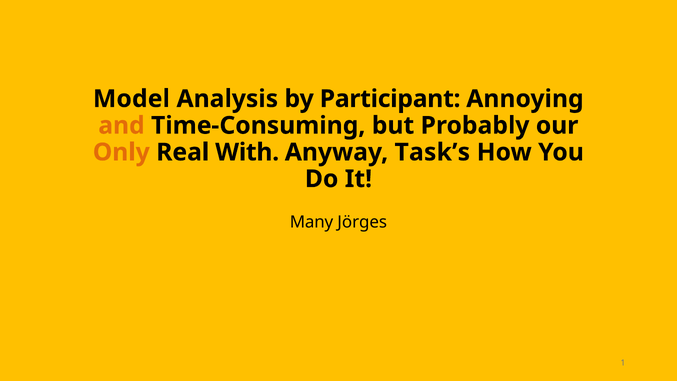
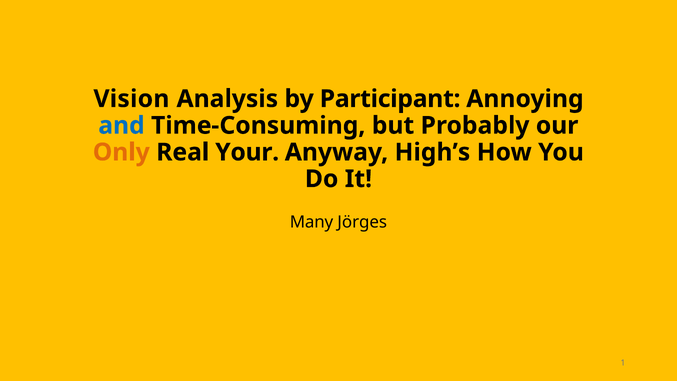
Model: Model -> Vision
and colour: orange -> blue
With: With -> Your
Task’s: Task’s -> High’s
